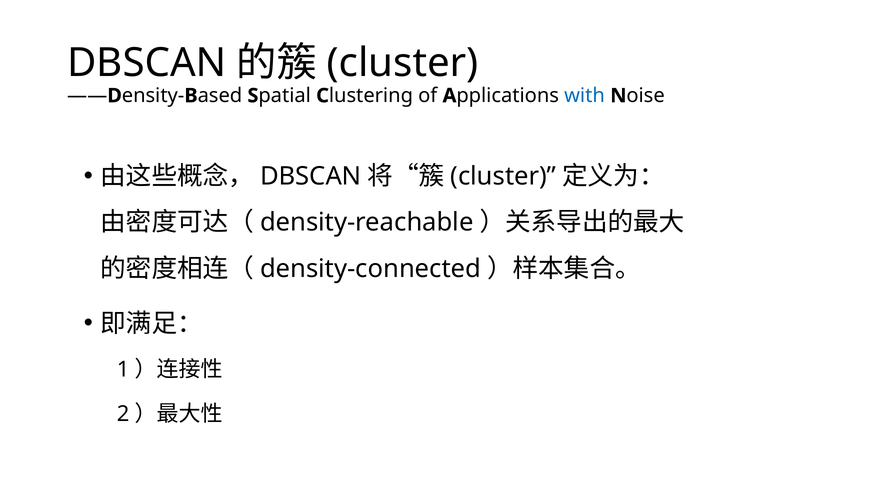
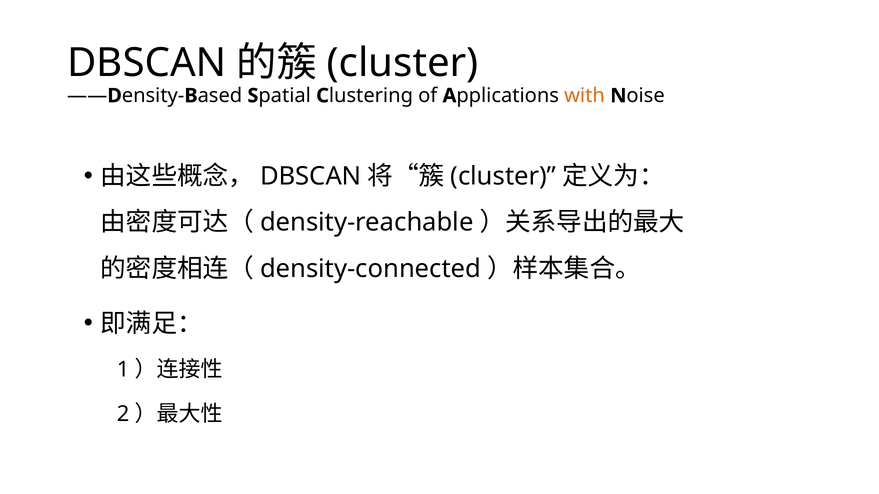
with colour: blue -> orange
